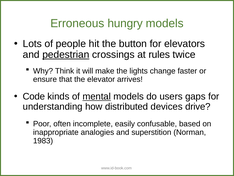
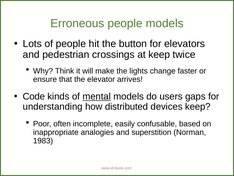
Erroneous hungry: hungry -> people
pedestrian underline: present -> none
at rules: rules -> keep
devices drive: drive -> keep
